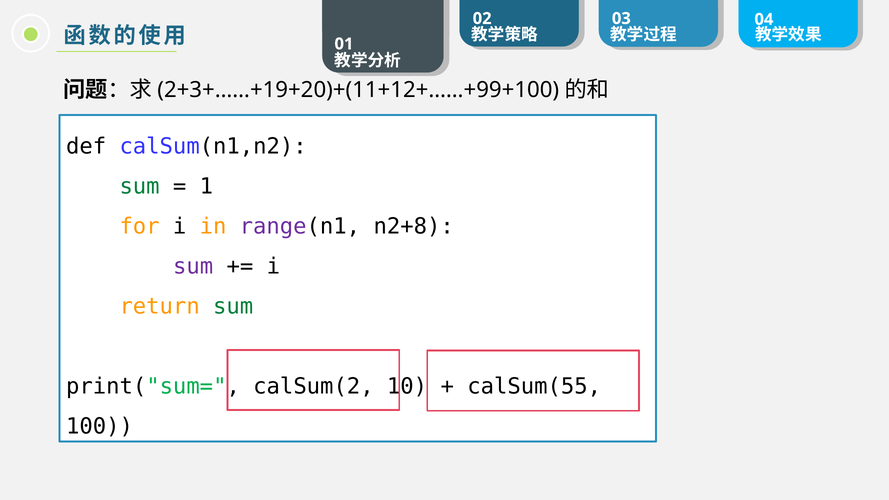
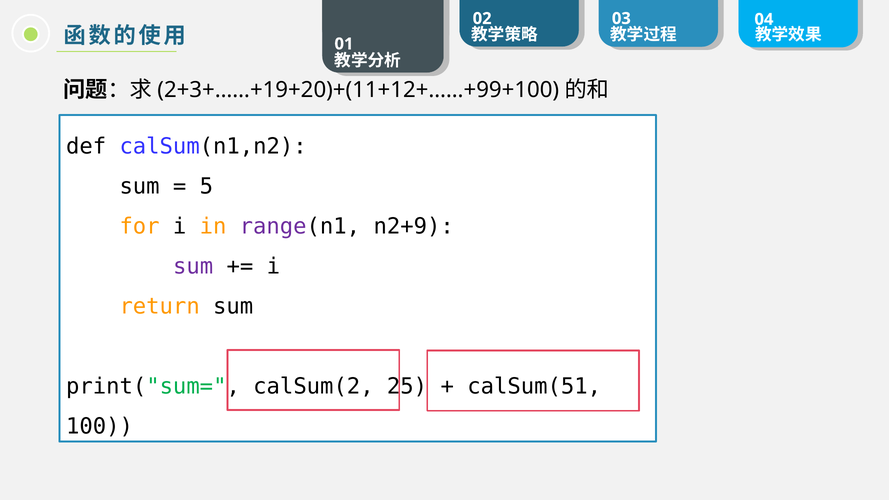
sum at (140, 187) colour: green -> black
1: 1 -> 5
n2+8: n2+8 -> n2+9
sum at (233, 307) colour: green -> black
10: 10 -> 25
calSum(55: calSum(55 -> calSum(51
